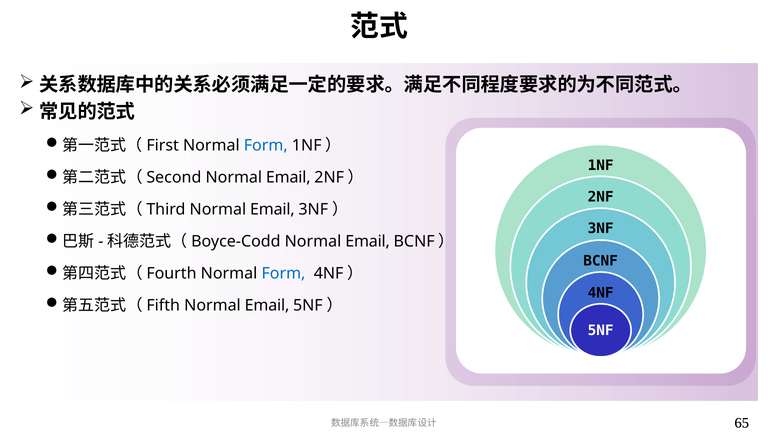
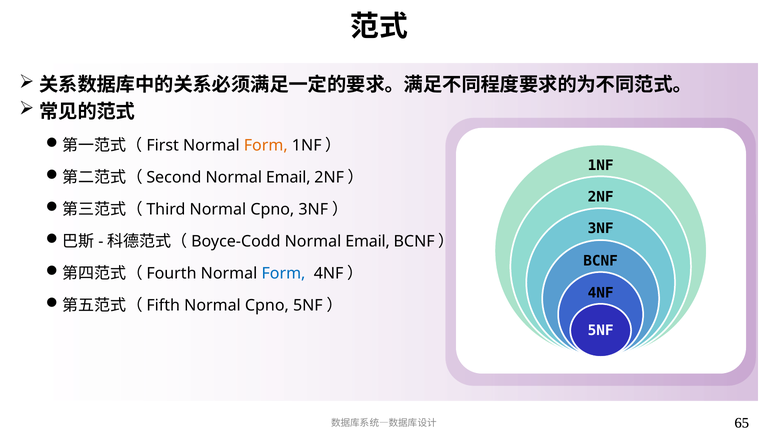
Form at (266, 145) colour: blue -> orange
Email at (272, 209): Email -> Cpno
Email at (267, 305): Email -> Cpno
